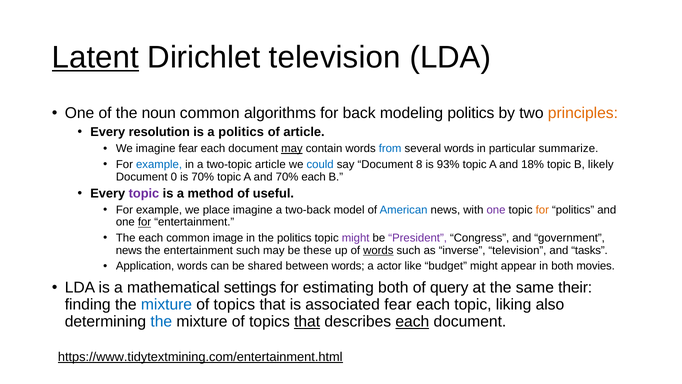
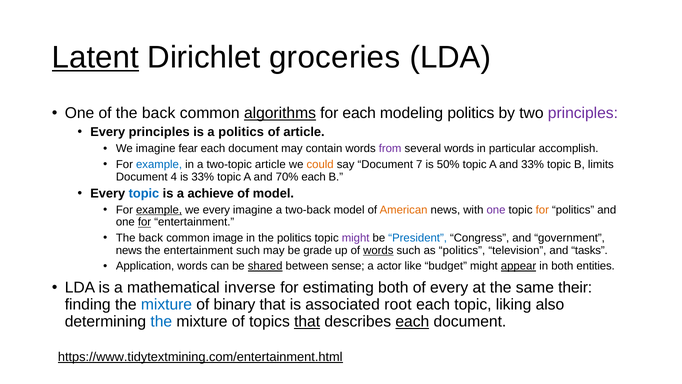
Dirichlet television: television -> groceries
of the noun: noun -> back
algorithms underline: none -> present
for back: back -> each
principles at (583, 113) colour: orange -> purple
Every resolution: resolution -> principles
may at (292, 149) underline: present -> none
from colour: blue -> purple
summarize: summarize -> accomplish
could colour: blue -> orange
8: 8 -> 7
93%: 93% -> 50%
and 18%: 18% -> 33%
likely: likely -> limits
0: 0 -> 4
is 70%: 70% -> 33%
topic at (144, 193) colour: purple -> blue
method: method -> achieve
of useful: useful -> model
example at (159, 210) underline: none -> present
we place: place -> every
American colour: blue -> orange
each at (151, 238): each -> back
President colour: purple -> blue
these: these -> grade
as inverse: inverse -> politics
shared underline: none -> present
between words: words -> sense
appear underline: none -> present
movies: movies -> entities
settings: settings -> inverse
of query: query -> every
topics at (234, 304): topics -> binary
associated fear: fear -> root
